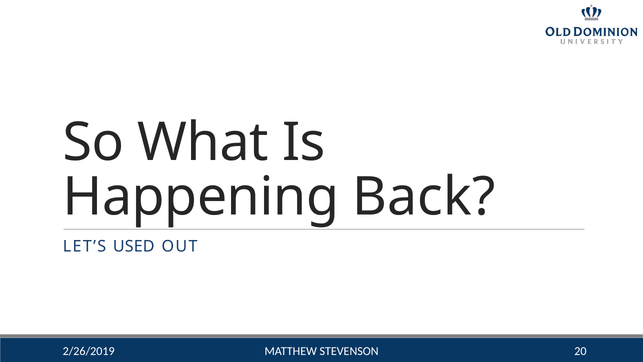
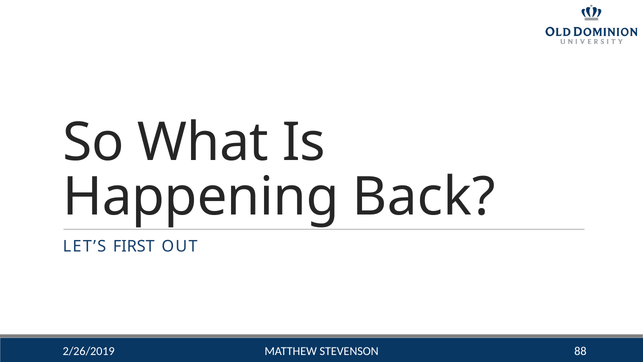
USED: USED -> FIRST
20: 20 -> 88
